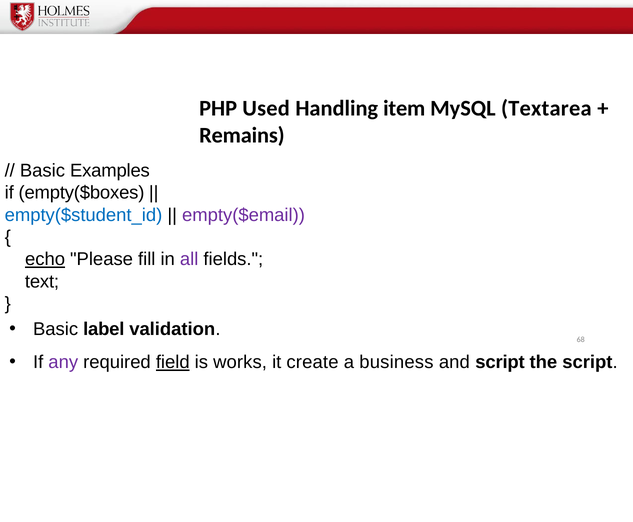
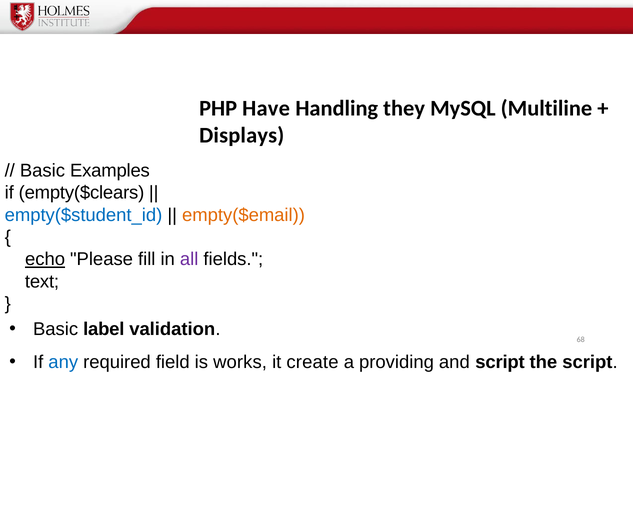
Used: Used -> Have
item: item -> they
Textarea: Textarea -> Multiline
Remains: Remains -> Displays
empty($boxes: empty($boxes -> empty($clears
empty($email colour: purple -> orange
any colour: purple -> blue
field underline: present -> none
business: business -> providing
